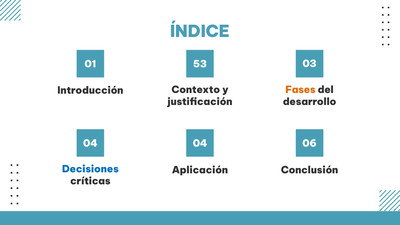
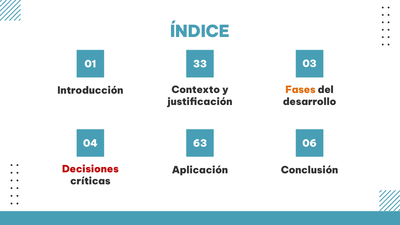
53: 53 -> 33
04 04: 04 -> 63
Decisiones colour: blue -> red
